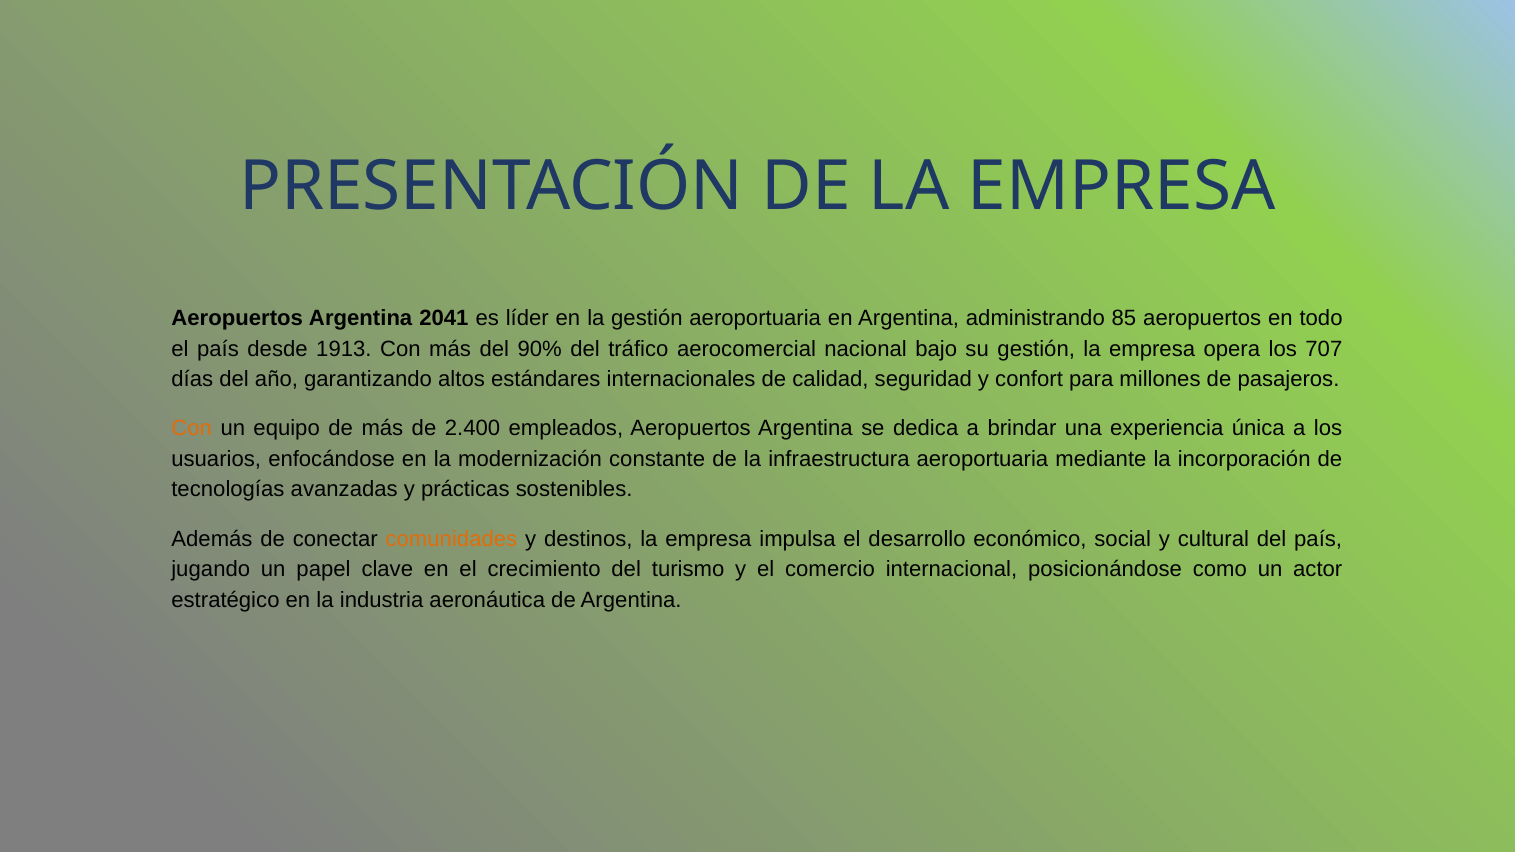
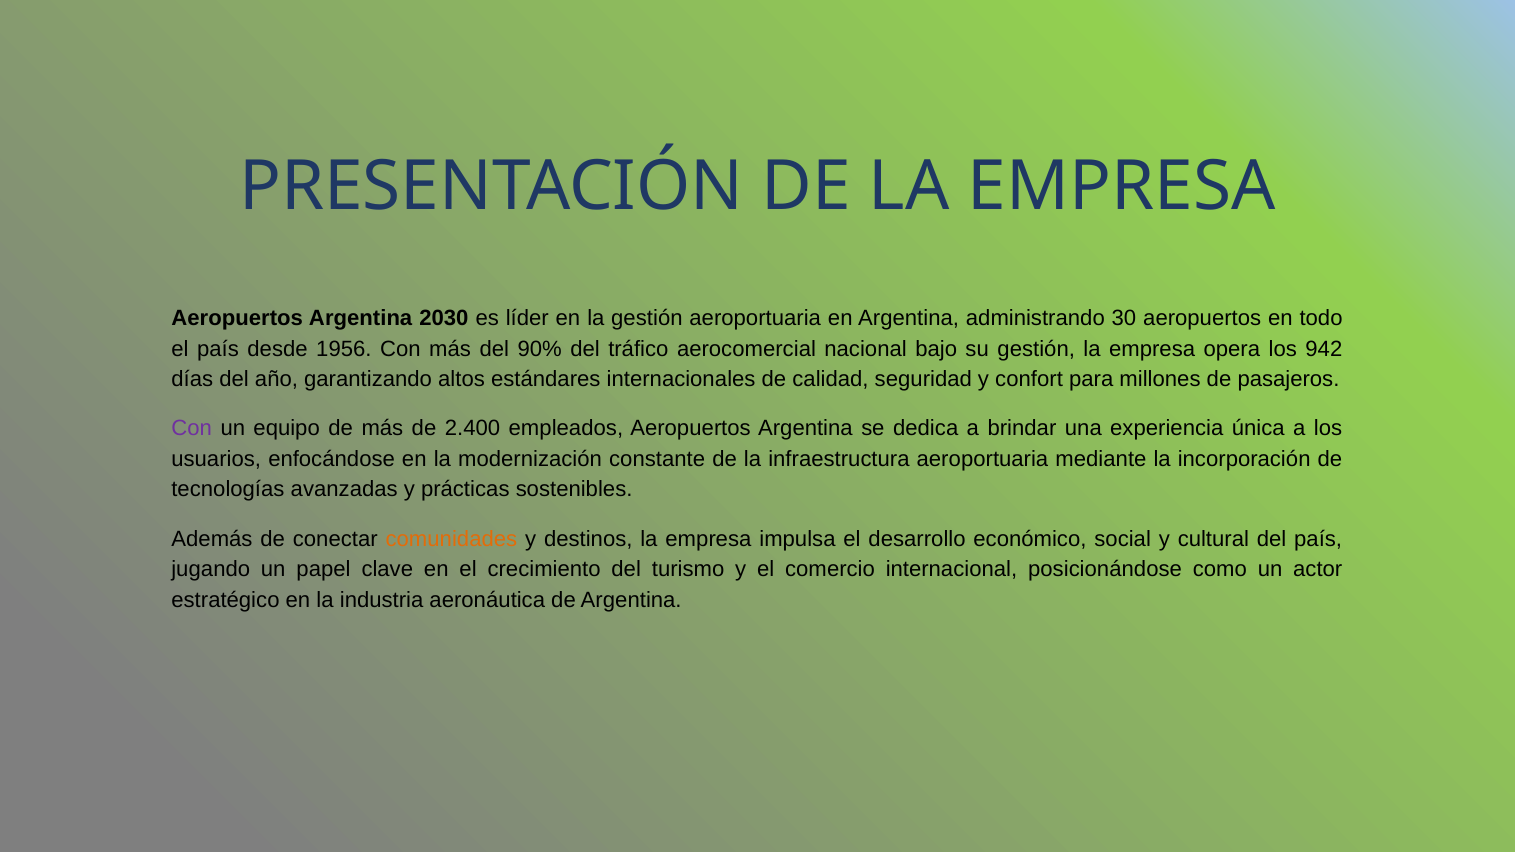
2041: 2041 -> 2030
85: 85 -> 30
1913: 1913 -> 1956
707: 707 -> 942
Con at (192, 429) colour: orange -> purple
